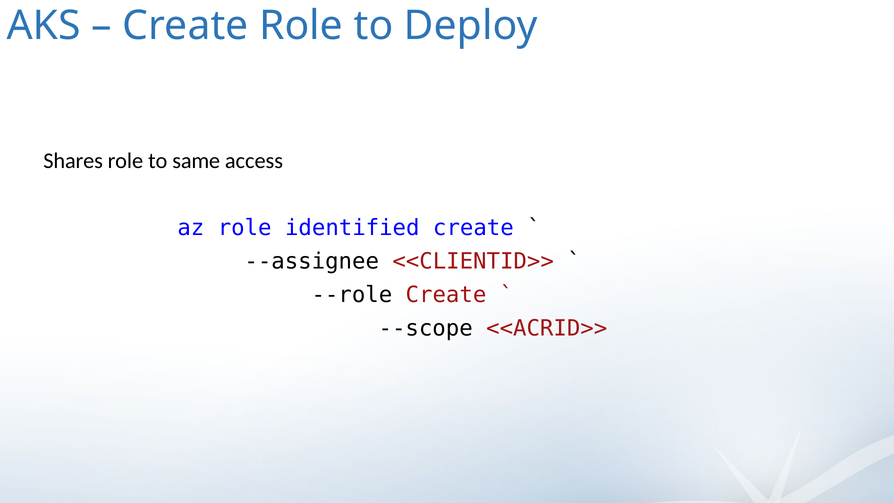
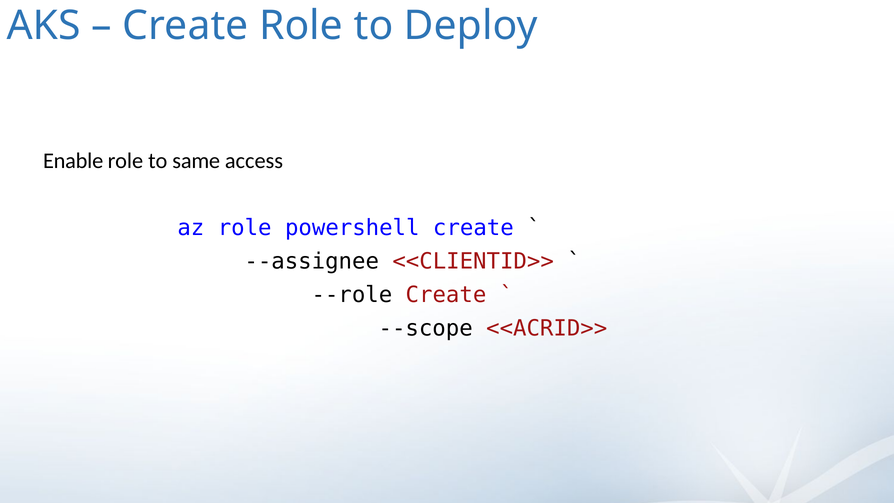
Shares: Shares -> Enable
identified: identified -> powershell
